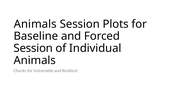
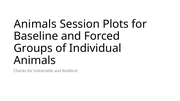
Session at (33, 48): Session -> Groups
